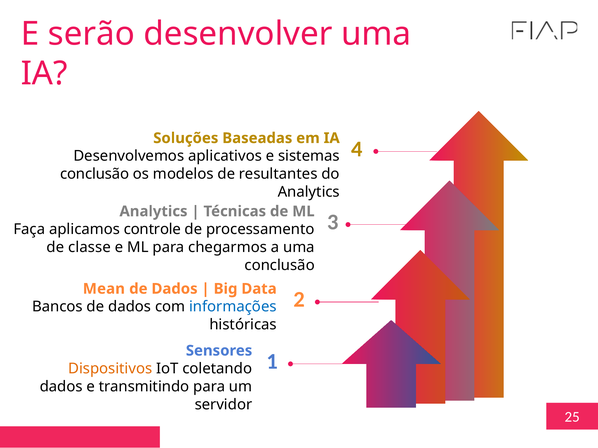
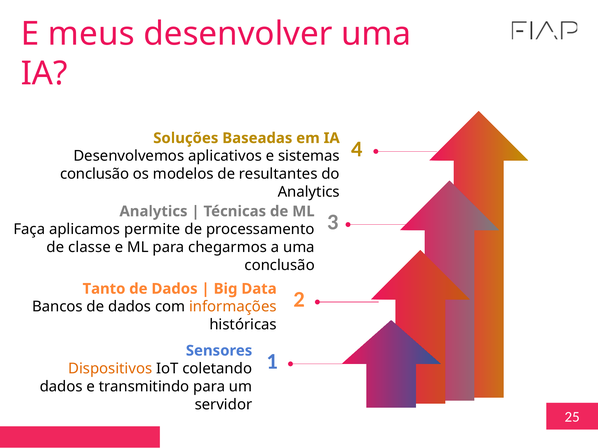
serão: serão -> meus
controle: controle -> permite
Mean: Mean -> Tanto
informações colour: blue -> orange
